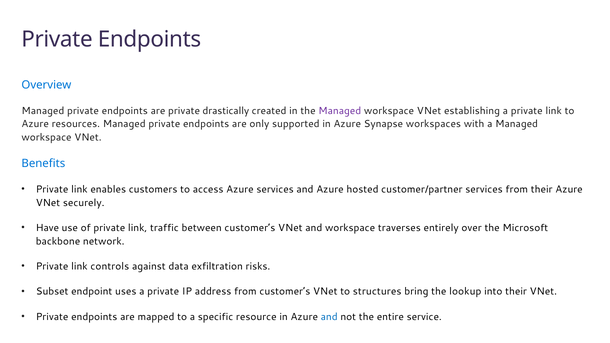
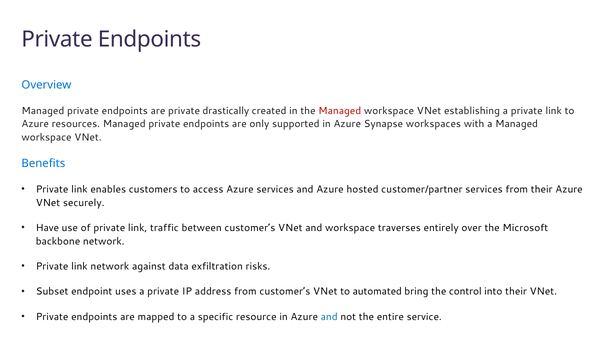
Managed at (340, 111) colour: purple -> red
link controls: controls -> network
structures: structures -> automated
lookup: lookup -> control
